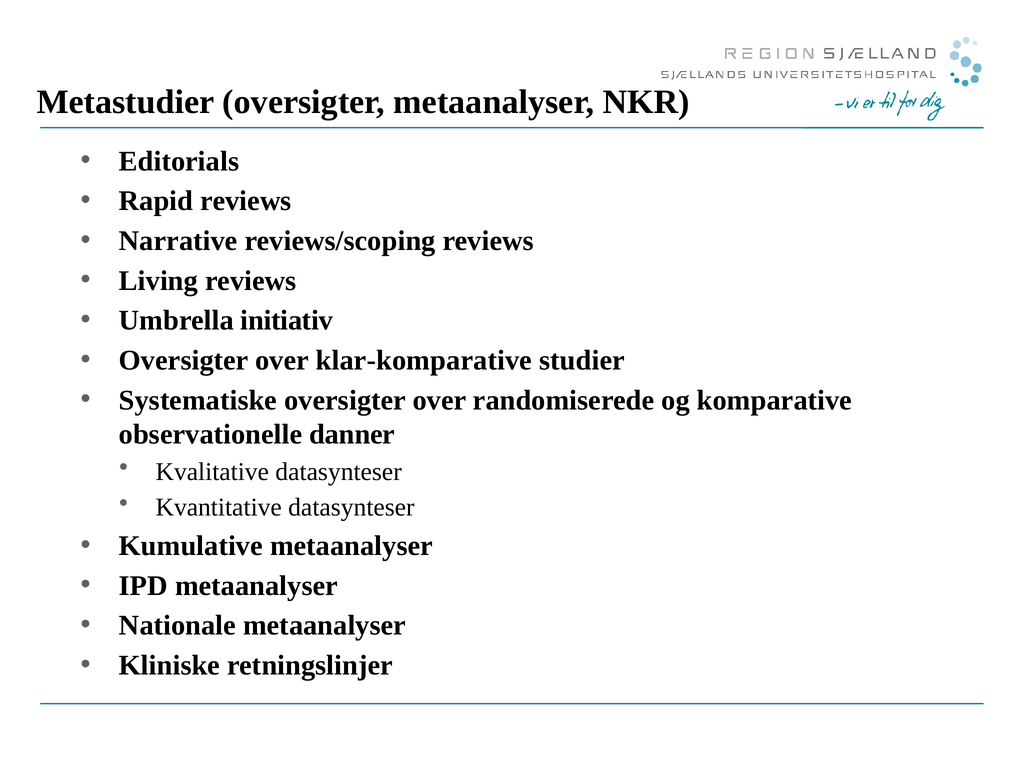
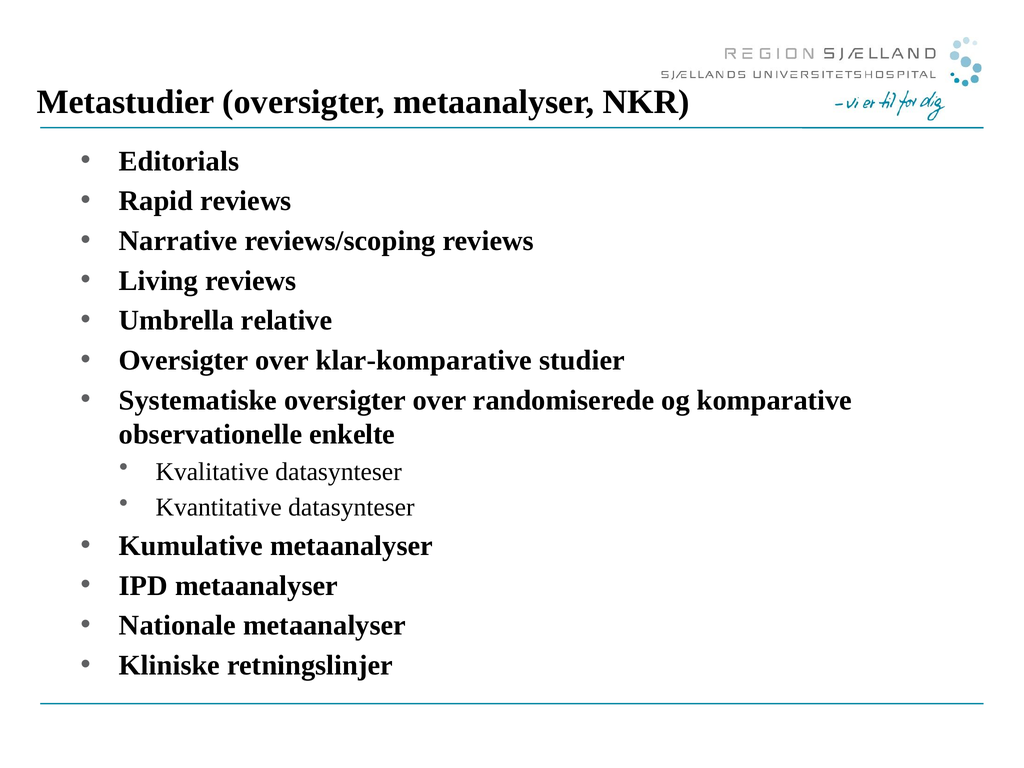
initiativ: initiativ -> relative
danner: danner -> enkelte
